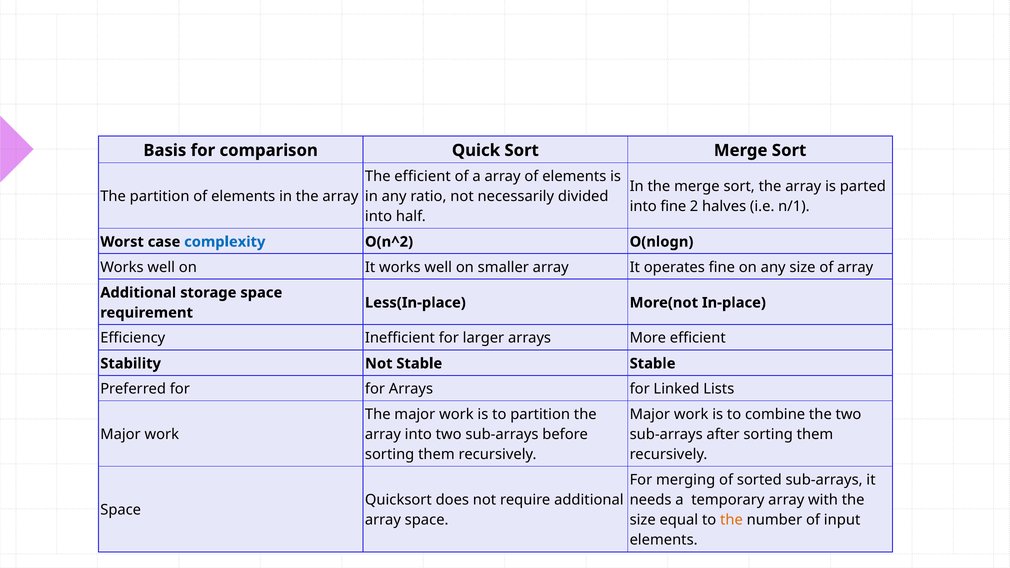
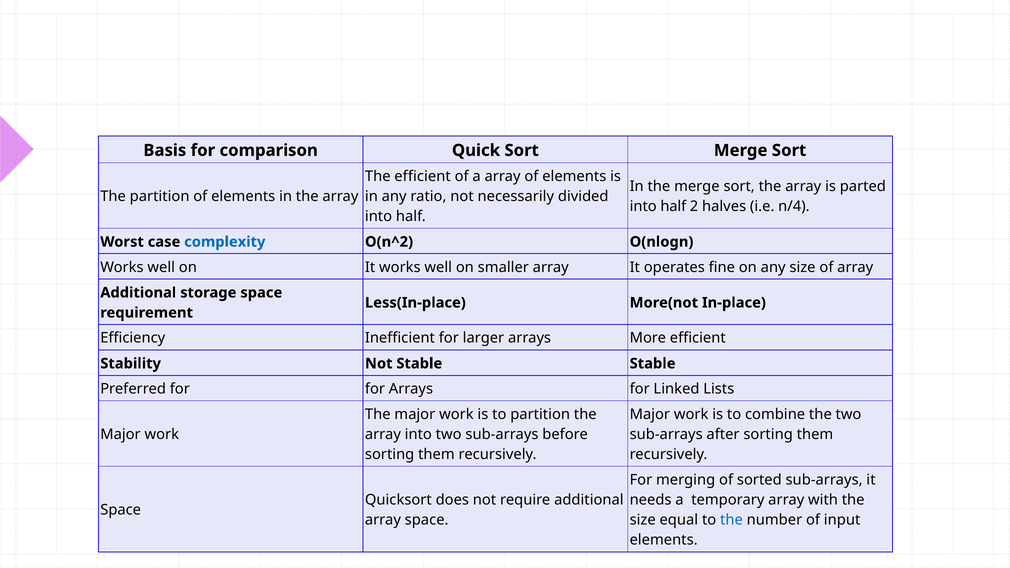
fine at (673, 206): fine -> half
n/1: n/1 -> n/4
the at (731, 520) colour: orange -> blue
